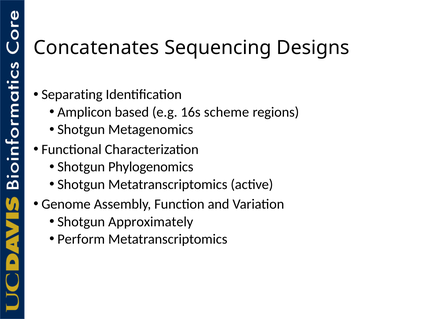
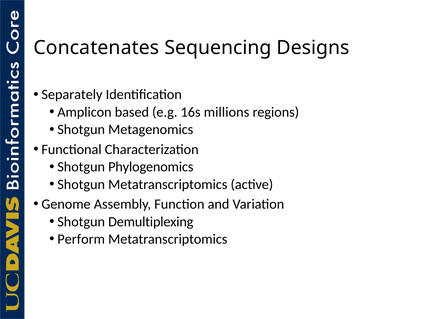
Separating: Separating -> Separately
scheme: scheme -> millions
Approximately: Approximately -> Demultiplexing
